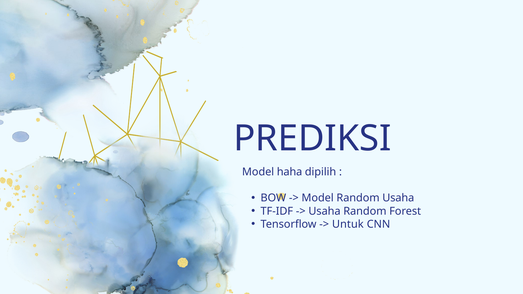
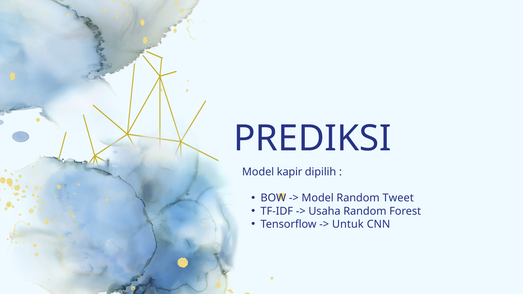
haha: haha -> kapir
Random Usaha: Usaha -> Tweet
